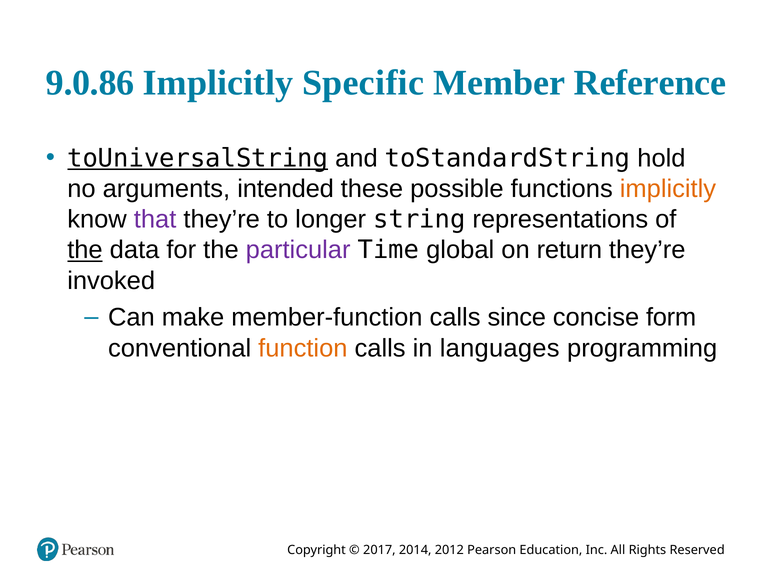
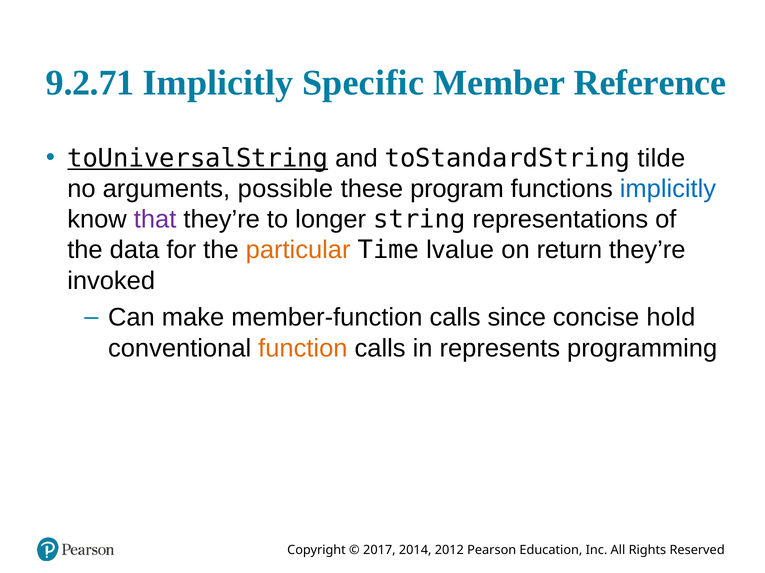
9.0.86: 9.0.86 -> 9.2.71
hold: hold -> tilde
intended: intended -> possible
possible: possible -> program
implicitly at (668, 189) colour: orange -> blue
the at (85, 250) underline: present -> none
particular colour: purple -> orange
global: global -> lvalue
form: form -> hold
languages: languages -> represents
